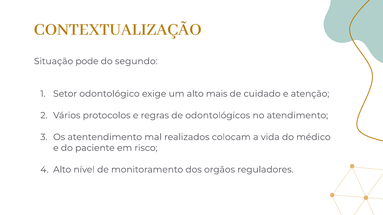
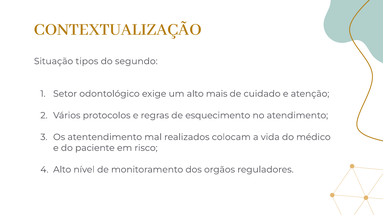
pode: pode -> tipos
odontológicos: odontológicos -> esquecimento
